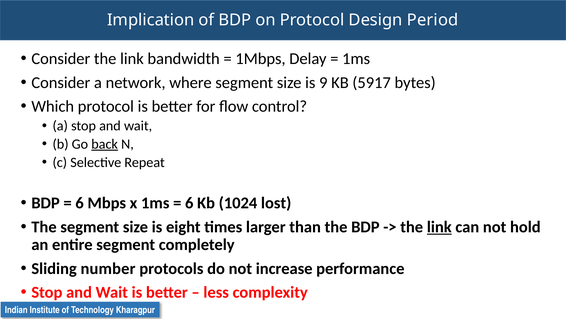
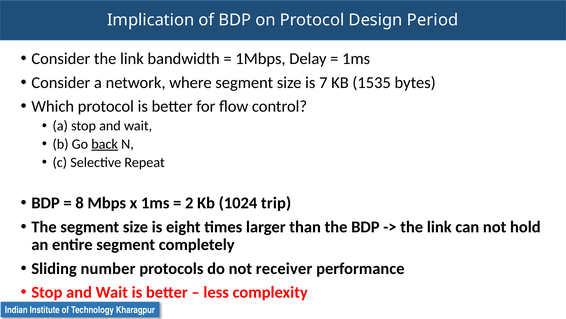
9: 9 -> 7
5917: 5917 -> 1535
6 at (80, 203): 6 -> 8
6 at (189, 203): 6 -> 2
lost: lost -> trip
link at (439, 226) underline: present -> none
increase: increase -> receiver
